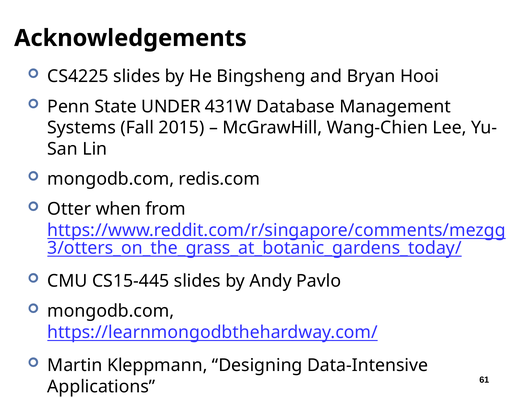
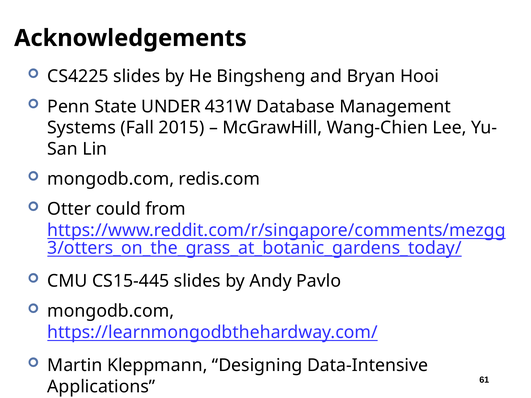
when: when -> could
